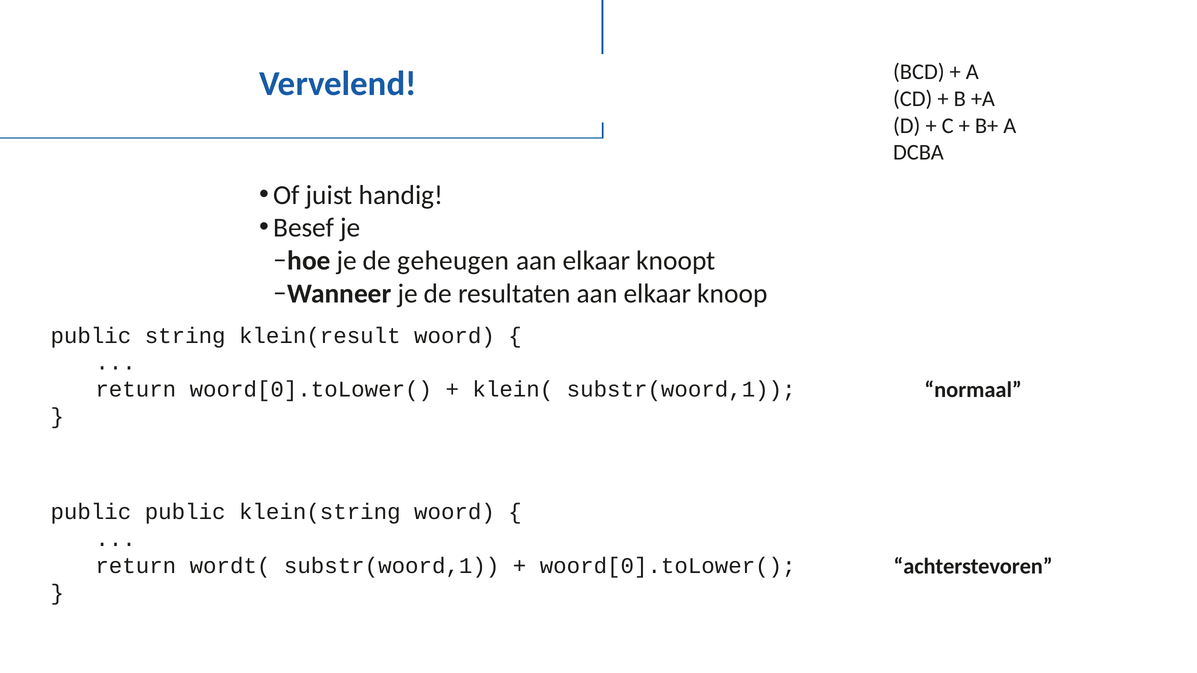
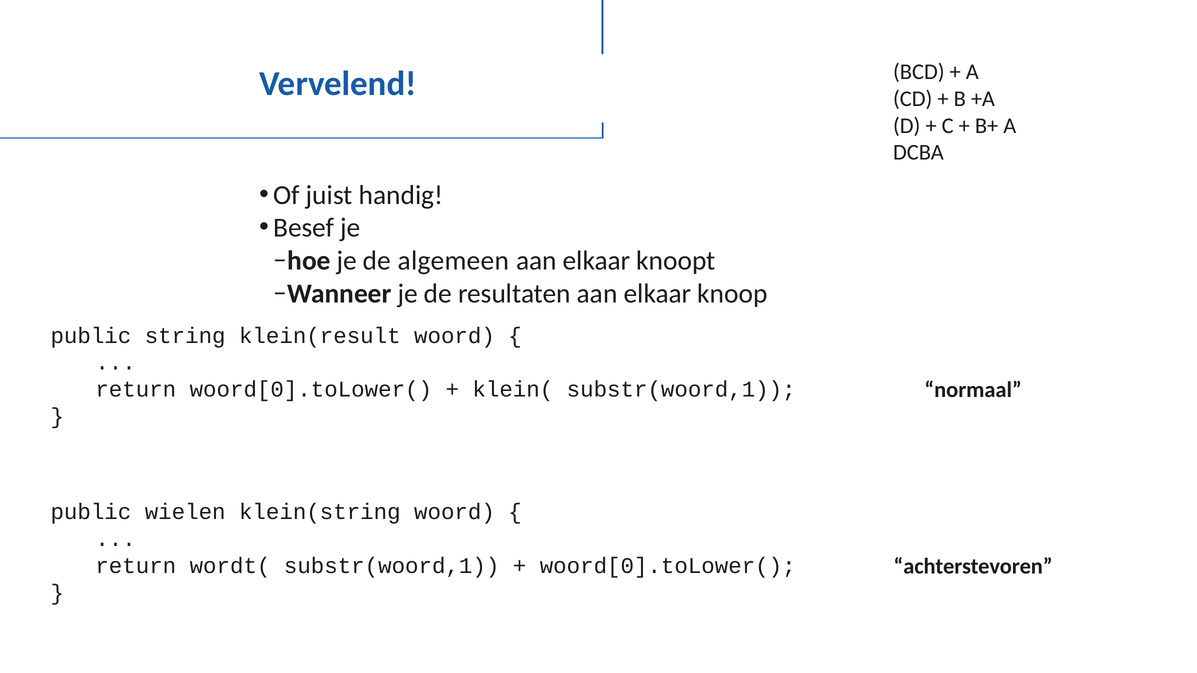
geheugen: geheugen -> algemeen
public public: public -> wielen
